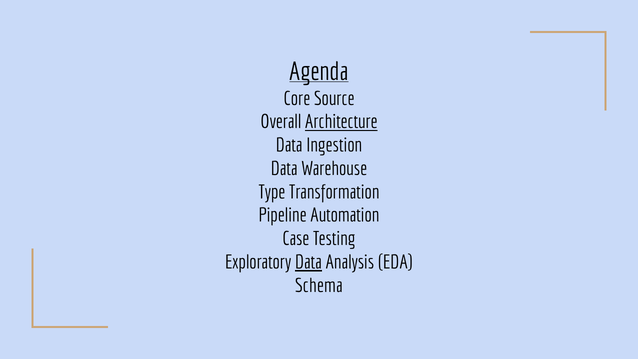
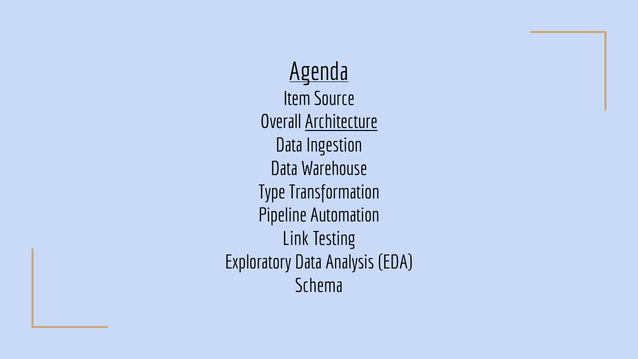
Core: Core -> Item
Case: Case -> Link
Data at (308, 262) underline: present -> none
